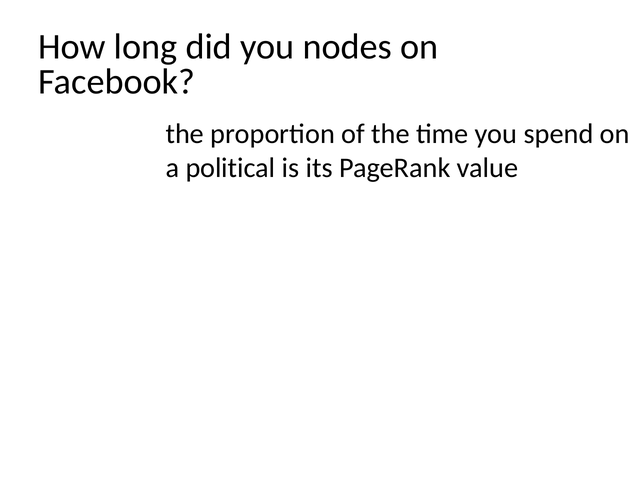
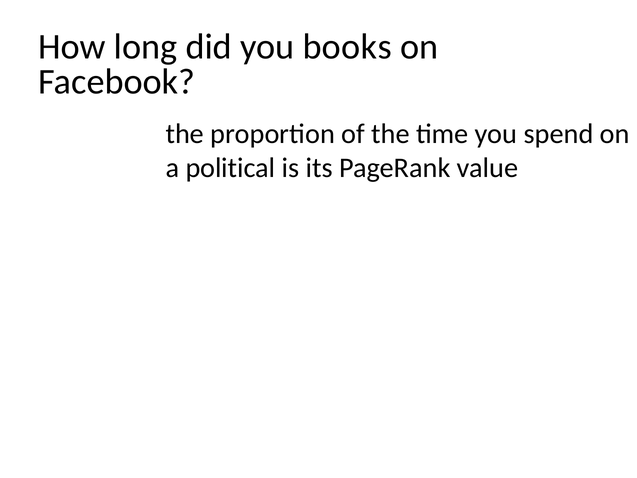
nodes: nodes -> books
